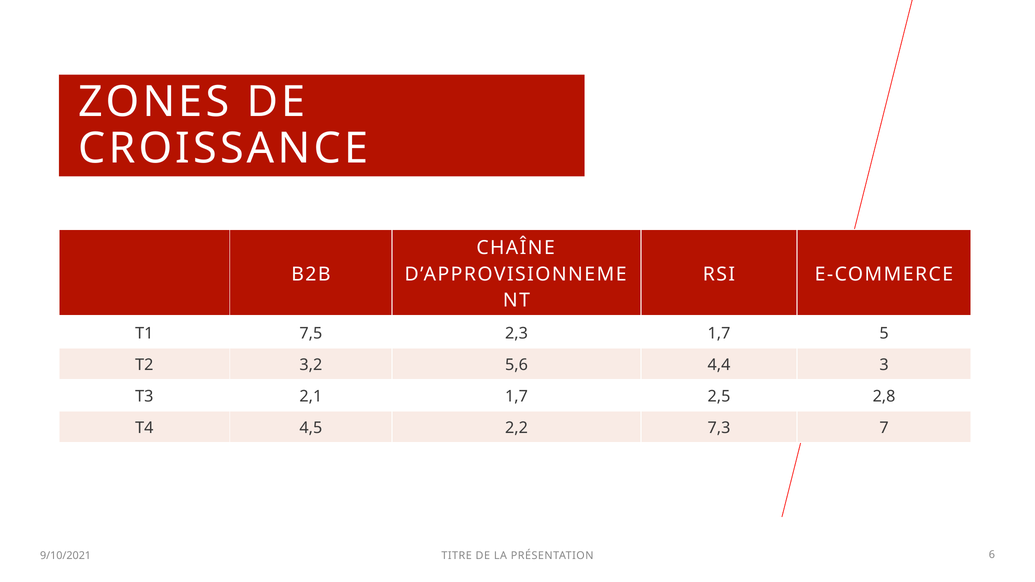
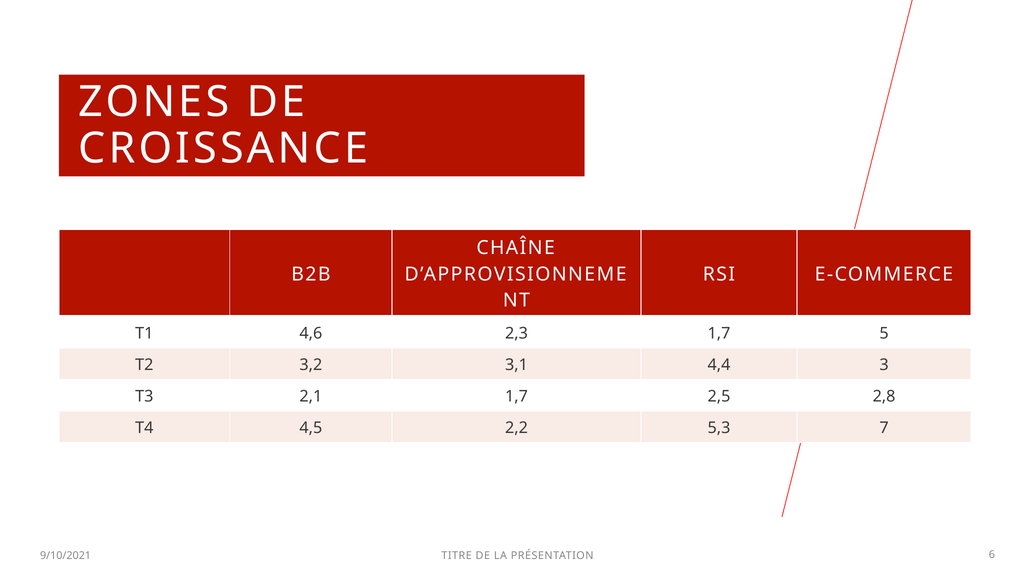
7,5: 7,5 -> 4,6
5,6: 5,6 -> 3,1
7,3: 7,3 -> 5,3
